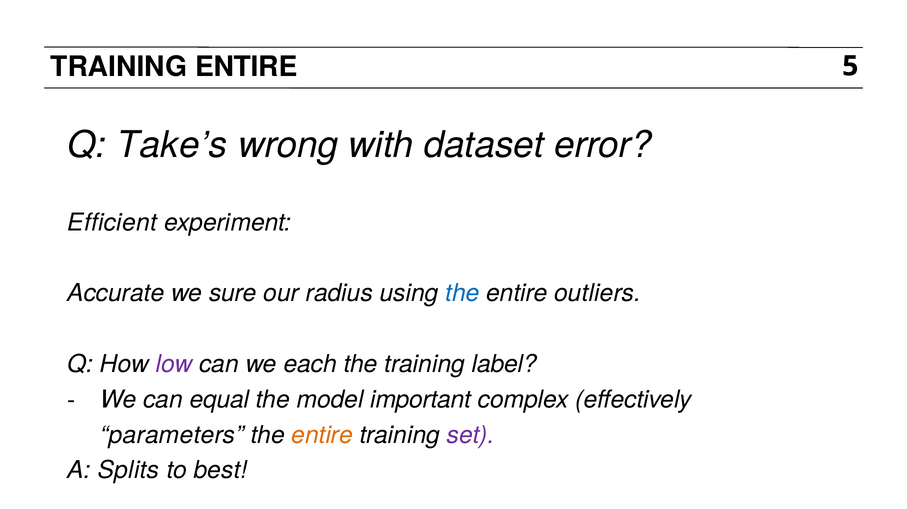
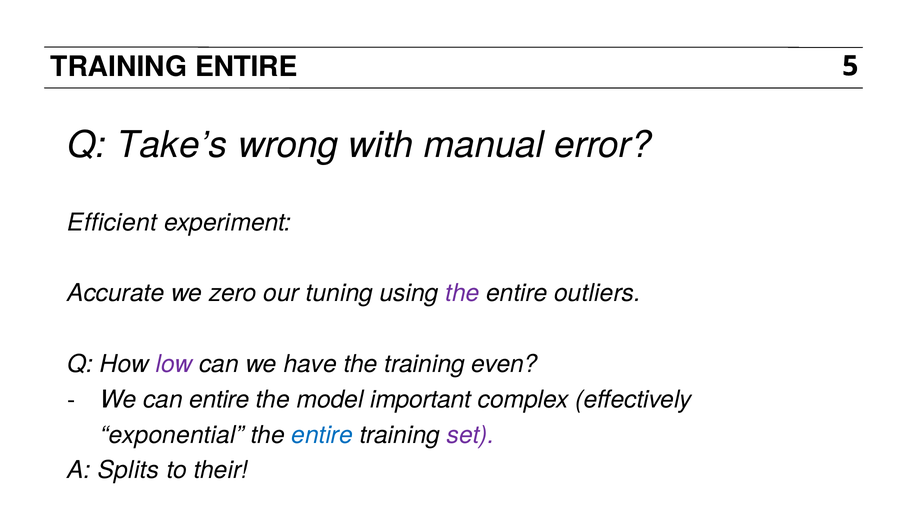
dataset: dataset -> manual
sure: sure -> zero
radius: radius -> tuning
the at (462, 293) colour: blue -> purple
each: each -> have
label: label -> even
can equal: equal -> entire
parameters: parameters -> exponential
entire at (322, 435) colour: orange -> blue
best: best -> their
